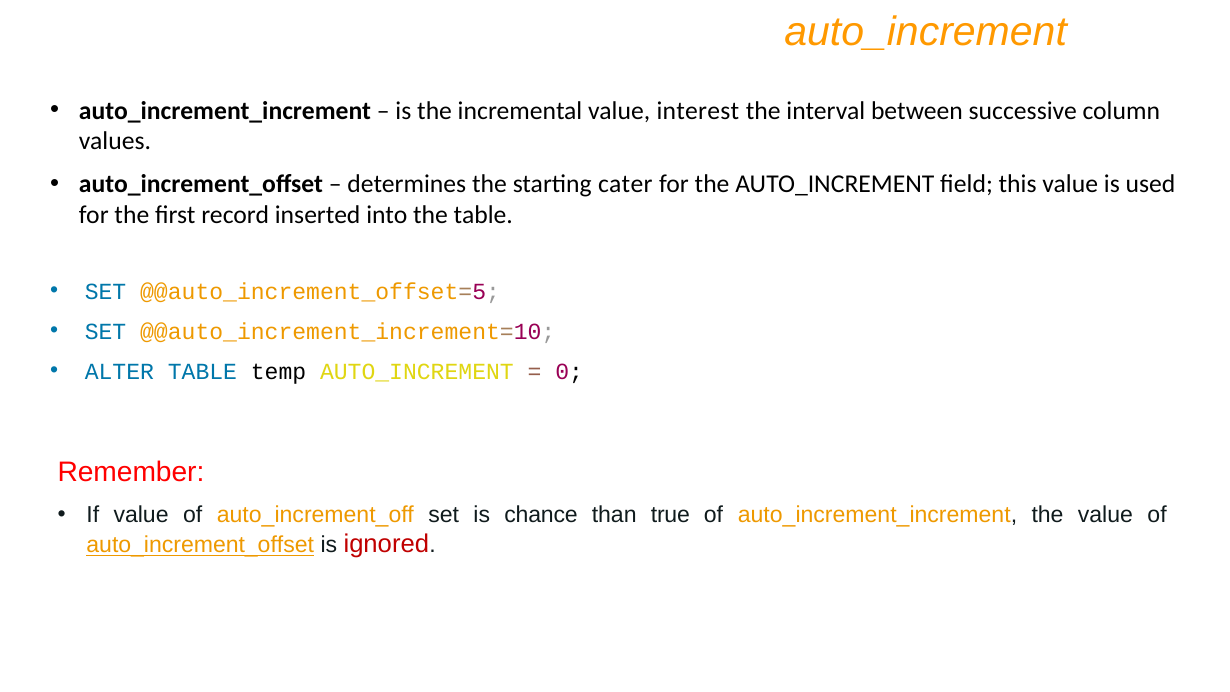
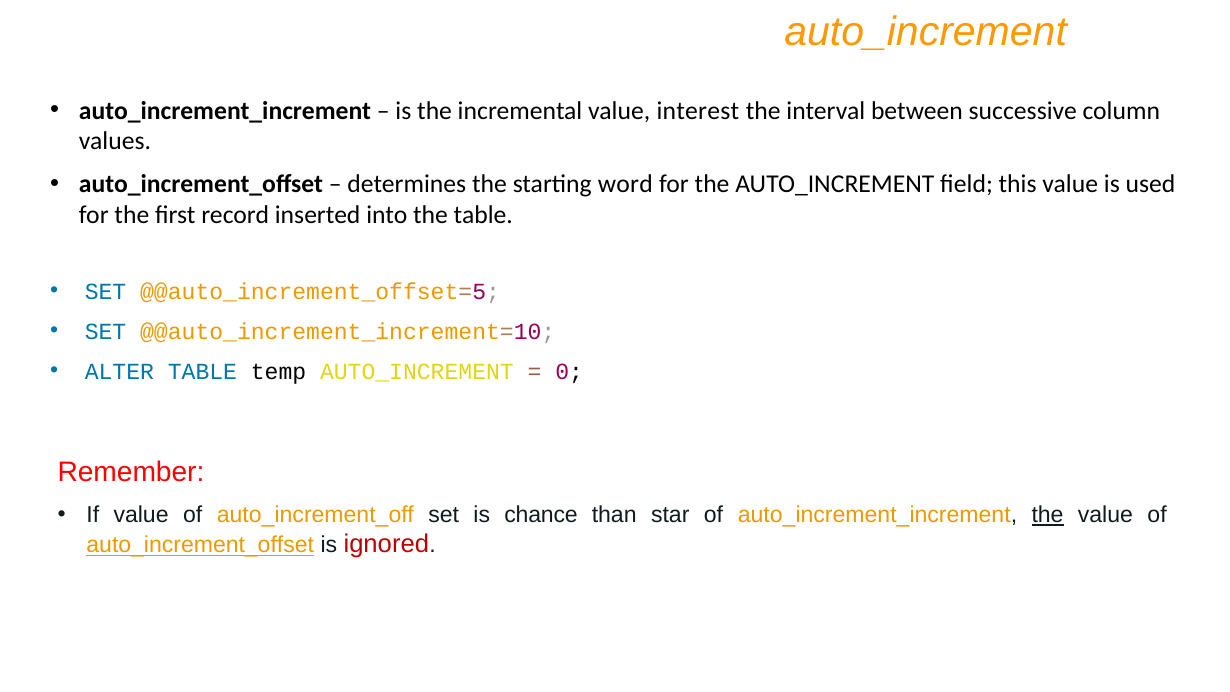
cater: cater -> word
true: true -> star
the at (1048, 515) underline: none -> present
